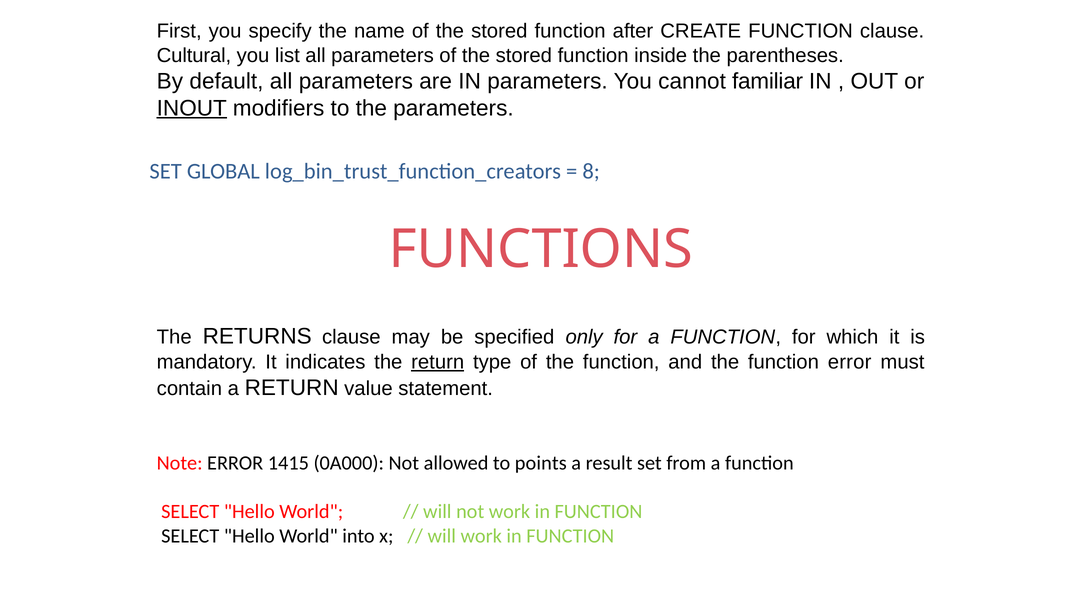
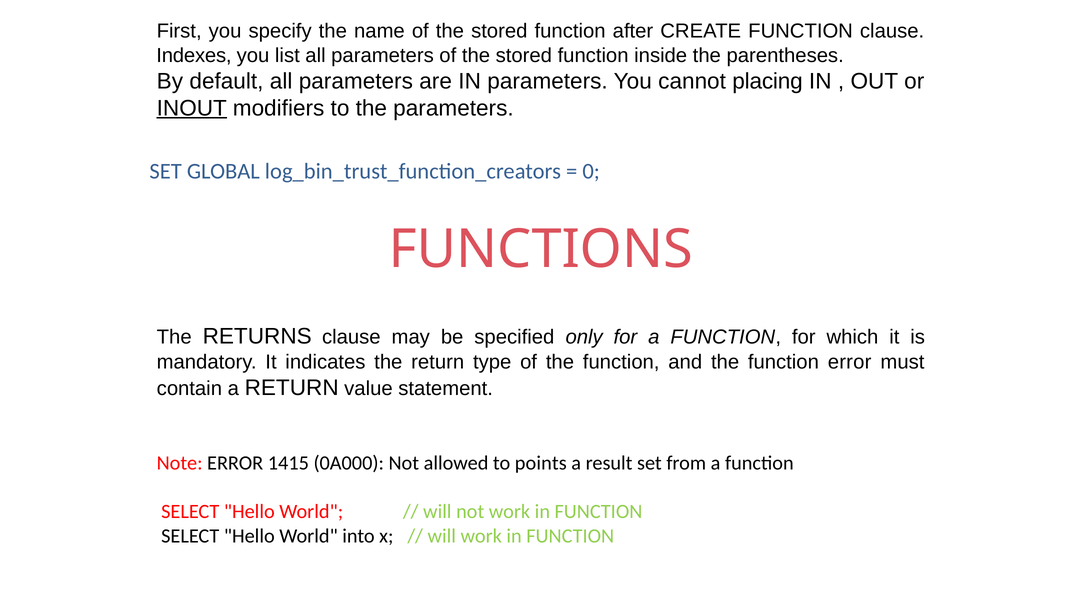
Cultural: Cultural -> Indexes
familiar: familiar -> placing
8: 8 -> 0
return at (438, 362) underline: present -> none
